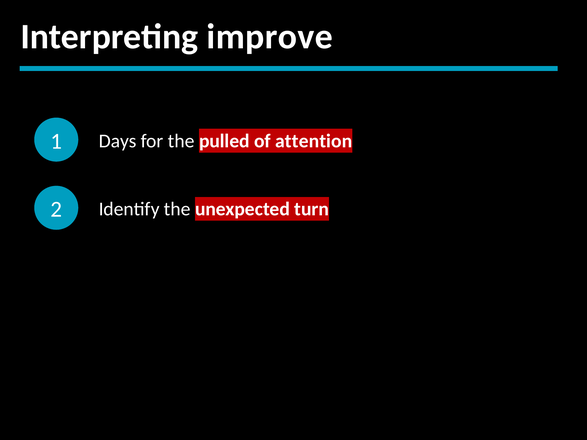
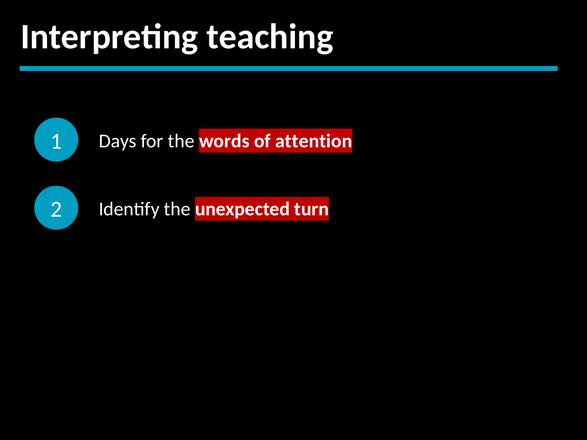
improve: improve -> teaching
pulled: pulled -> words
